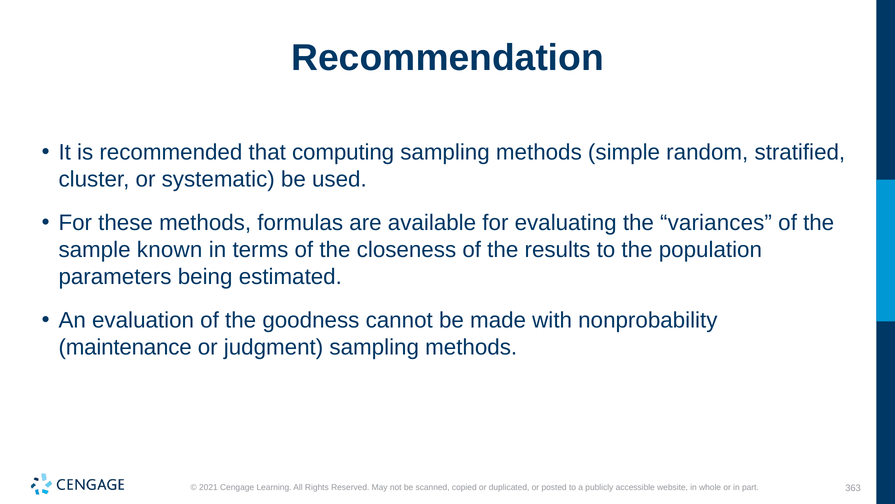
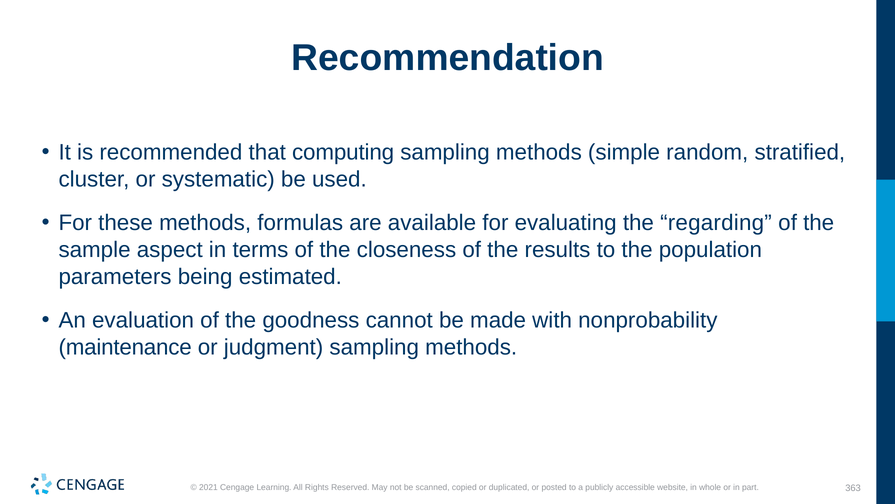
variances: variances -> regarding
known: known -> aspect
